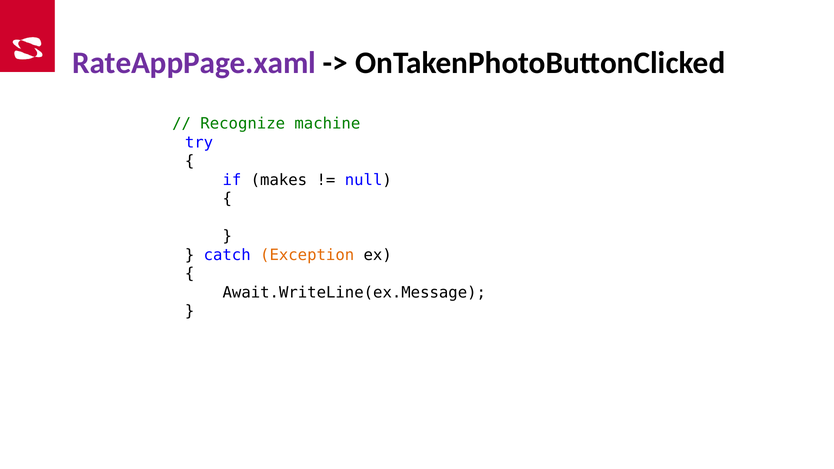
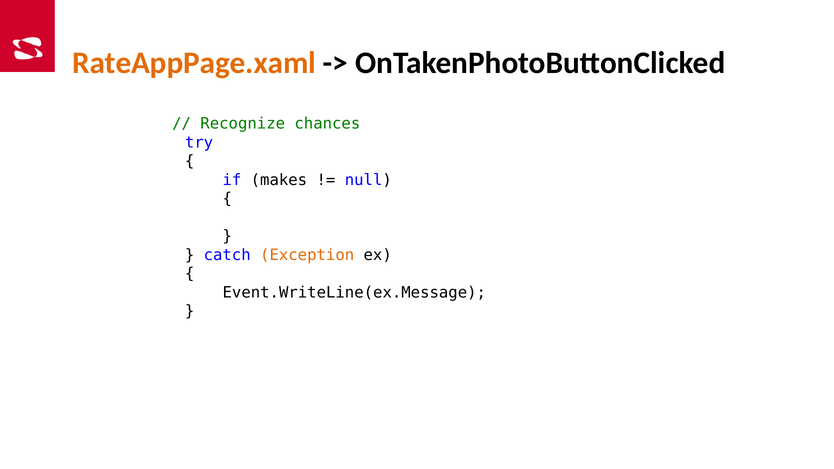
RateAppPage.xaml colour: purple -> orange
machine: machine -> chances
Await.WriteLine(ex.Message: Await.WriteLine(ex.Message -> Event.WriteLine(ex.Message
